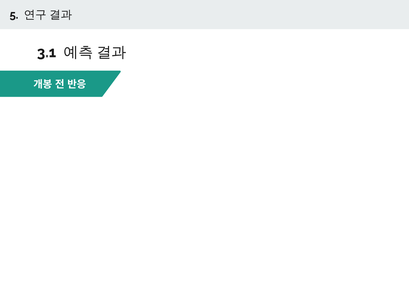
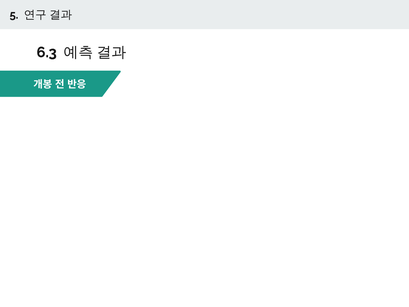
3.1: 3.1 -> 6.3
